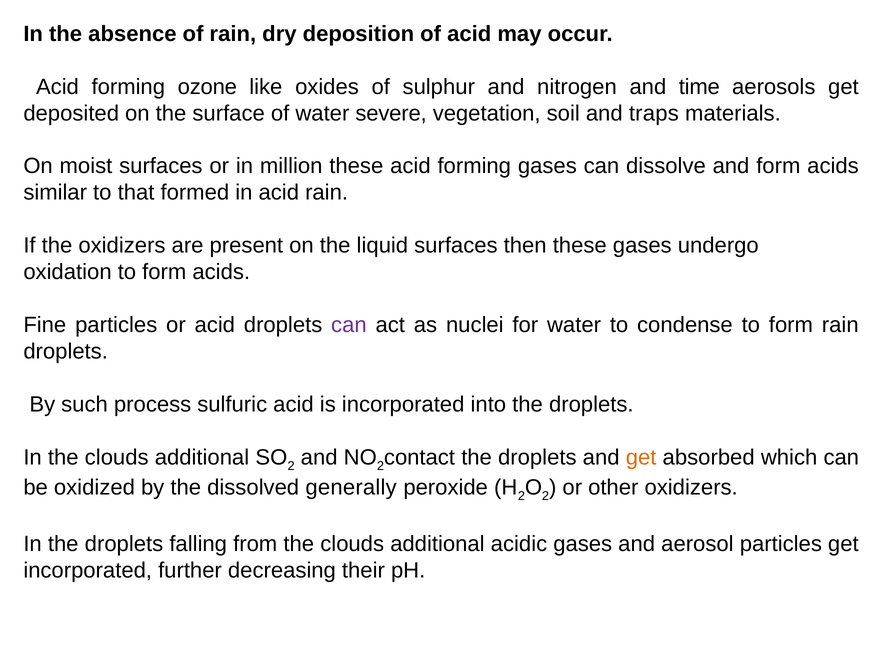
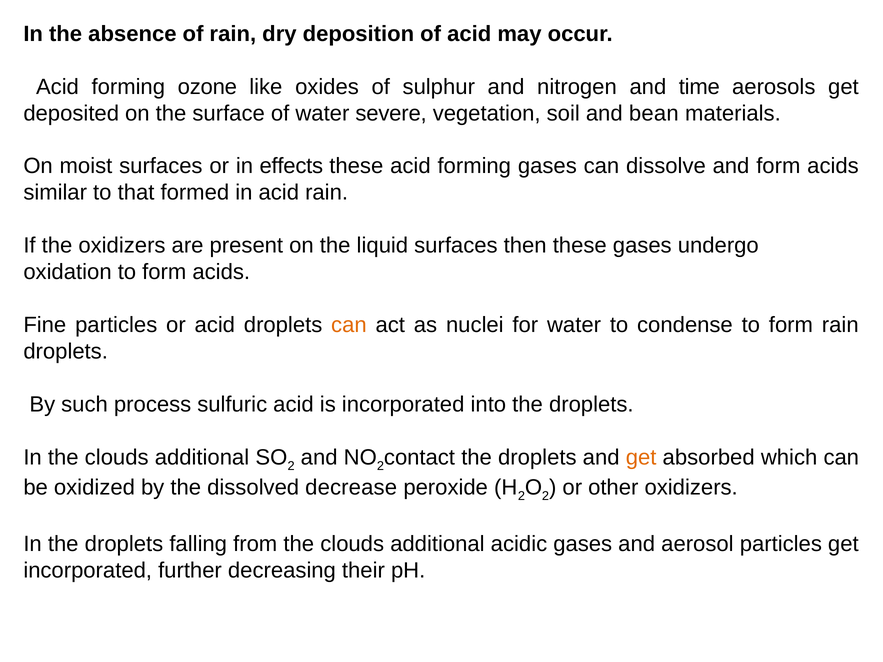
traps: traps -> bean
million: million -> effects
can at (349, 325) colour: purple -> orange
generally: generally -> decrease
